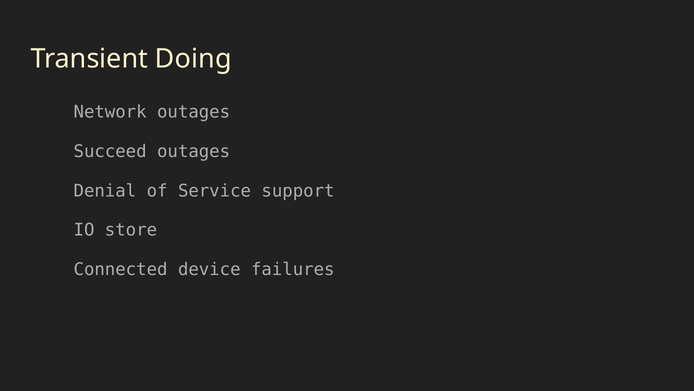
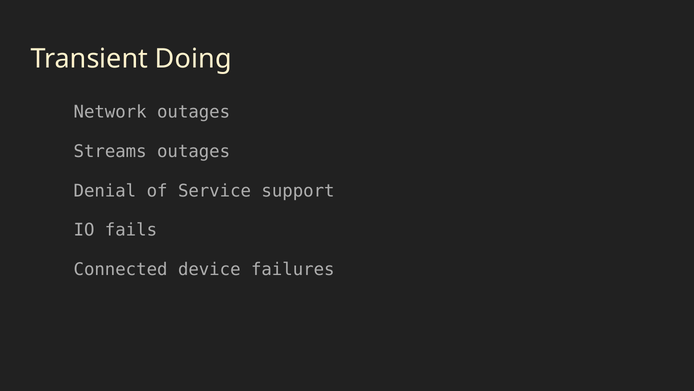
Succeed: Succeed -> Streams
store: store -> fails
